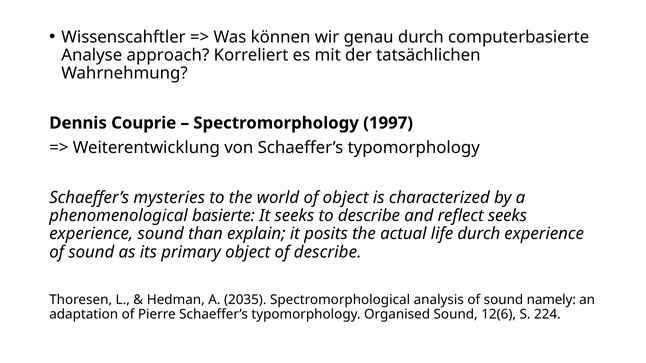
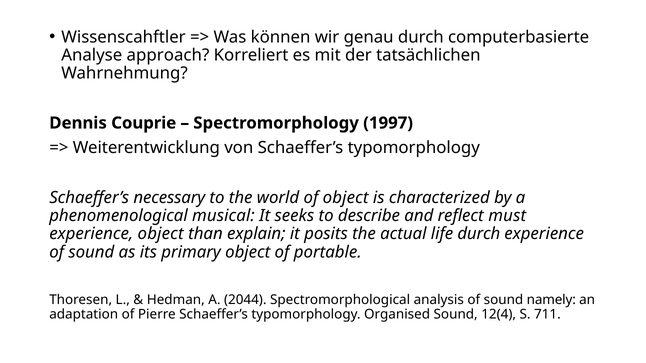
mysteries: mysteries -> necessary
basierte: basierte -> musical
reflect seeks: seeks -> must
experience sound: sound -> object
of describe: describe -> portable
2035: 2035 -> 2044
12(6: 12(6 -> 12(4
224: 224 -> 711
